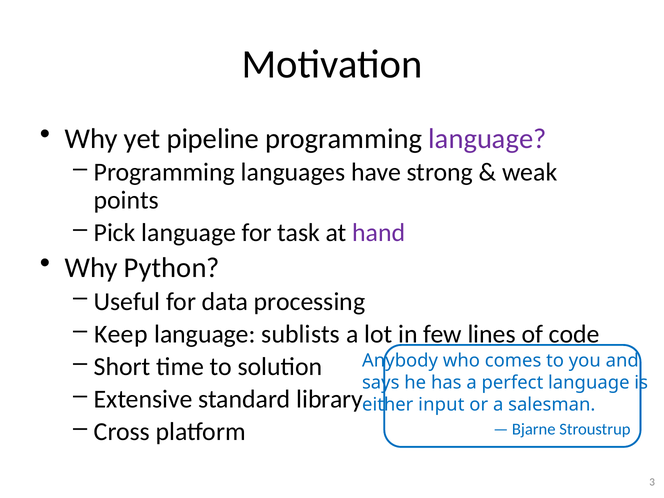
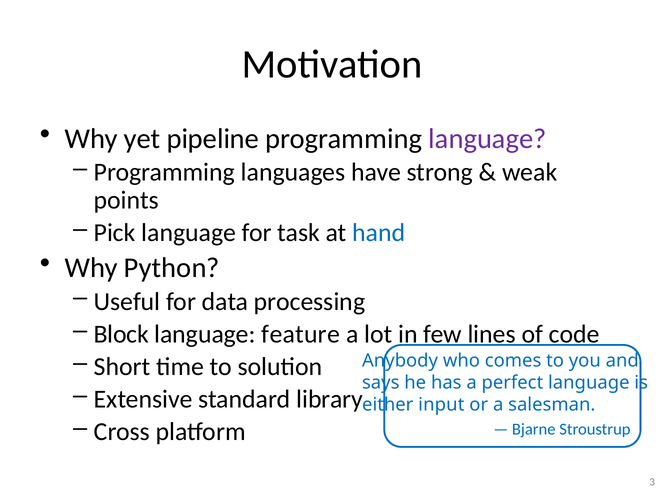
hand colour: purple -> blue
Keep: Keep -> Block
sublists: sublists -> feature
